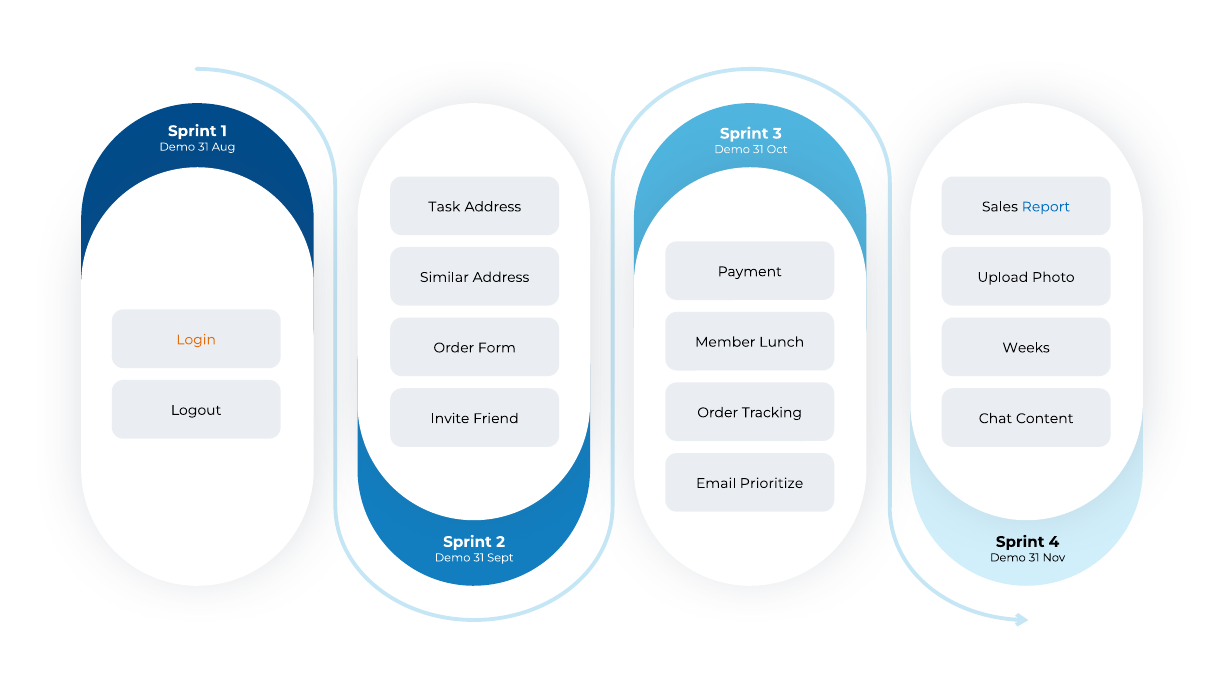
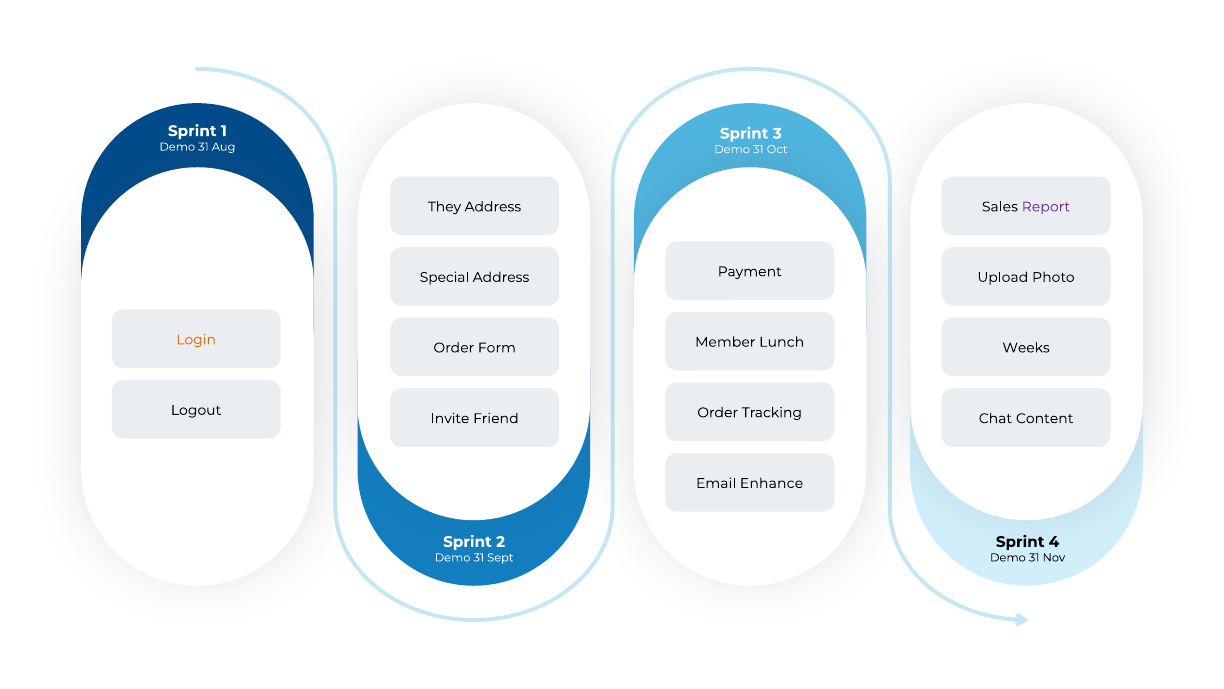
Task: Task -> They
Report colour: blue -> purple
Similar: Similar -> Special
Prioritize: Prioritize -> Enhance
